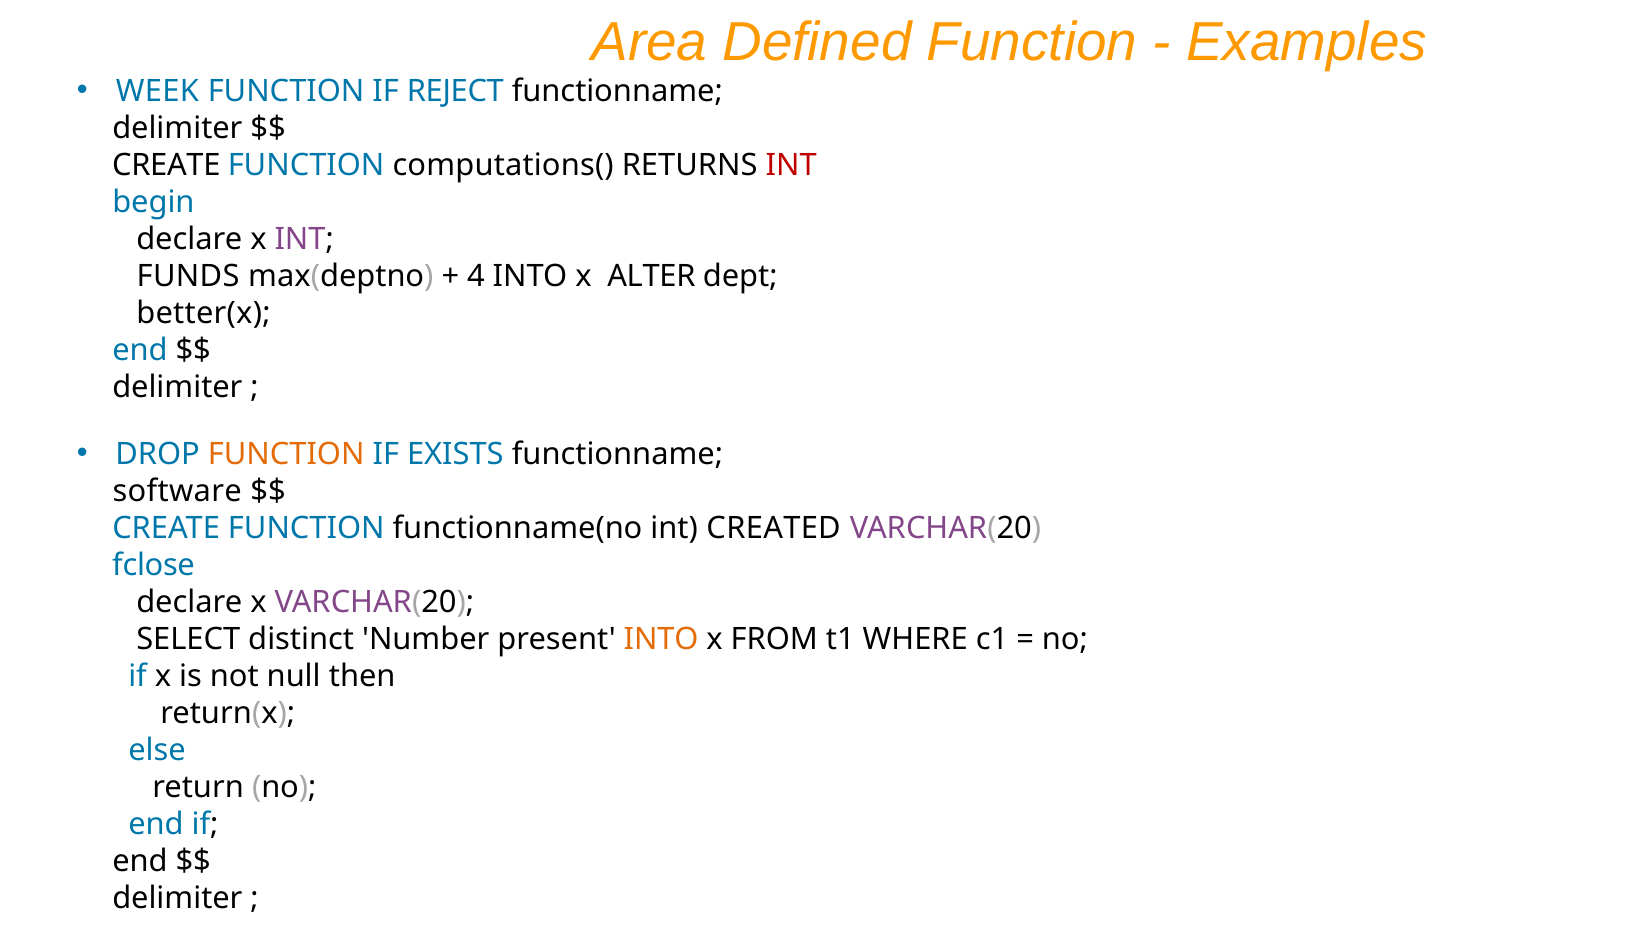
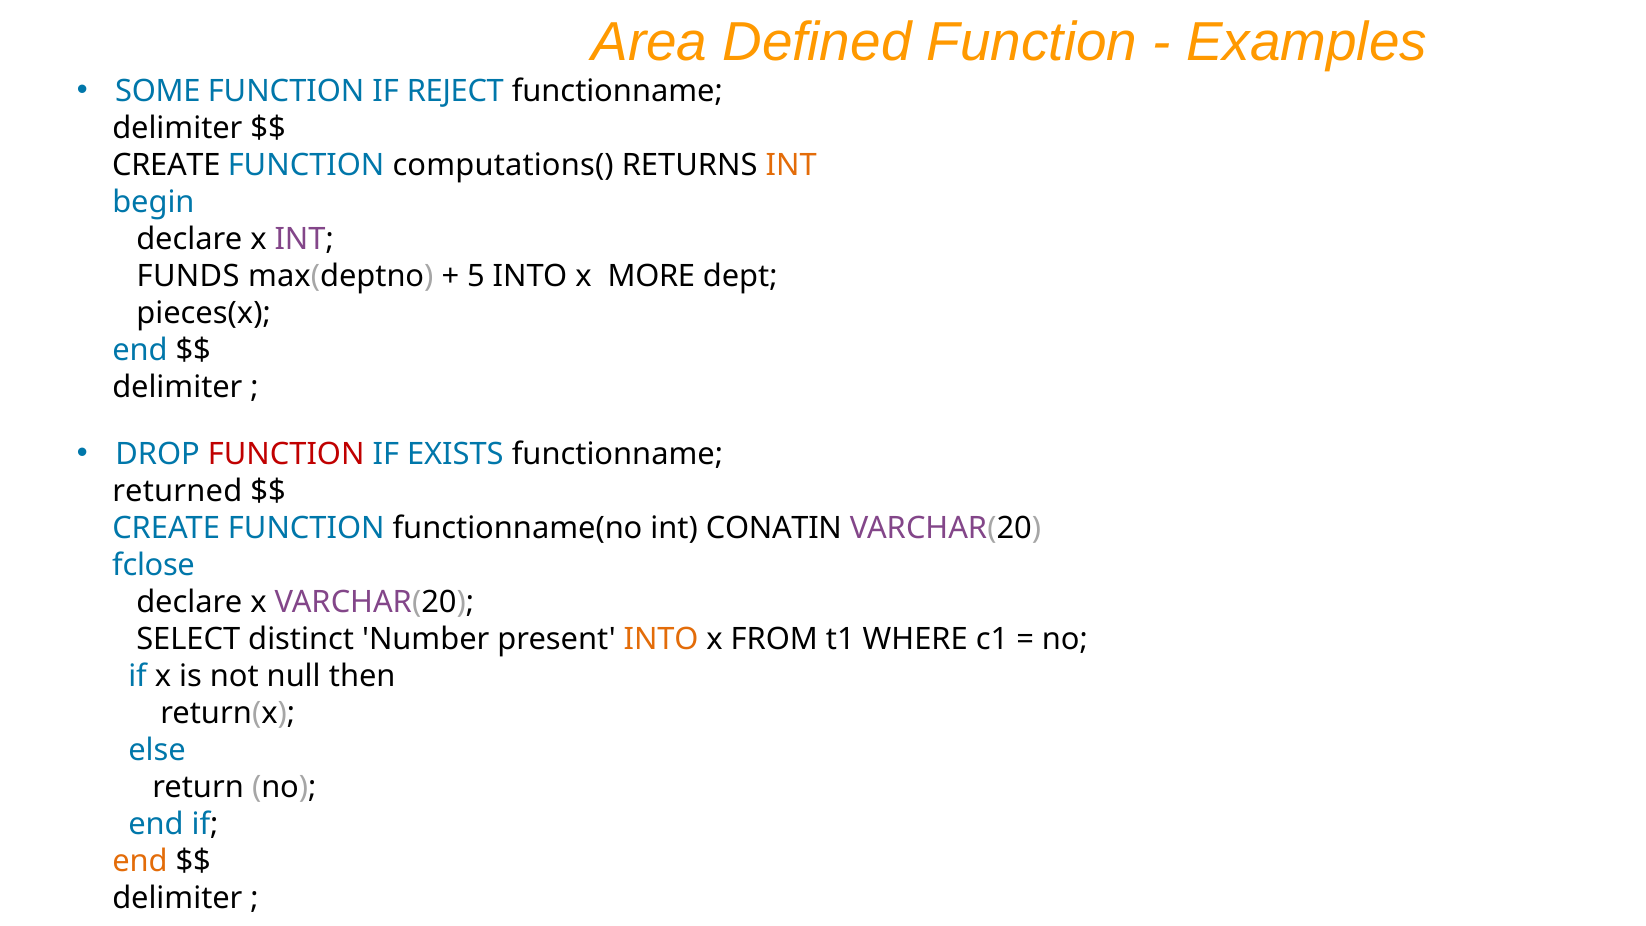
WEEK: WEEK -> SOME
INT at (791, 165) colour: red -> orange
4: 4 -> 5
ALTER: ALTER -> MORE
better(x: better(x -> pieces(x
FUNCTION at (286, 454) colour: orange -> red
software: software -> returned
CREATED: CREATED -> CONATIN
end at (140, 861) colour: black -> orange
